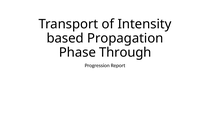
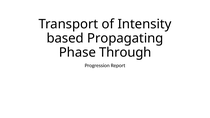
Propagation: Propagation -> Propagating
